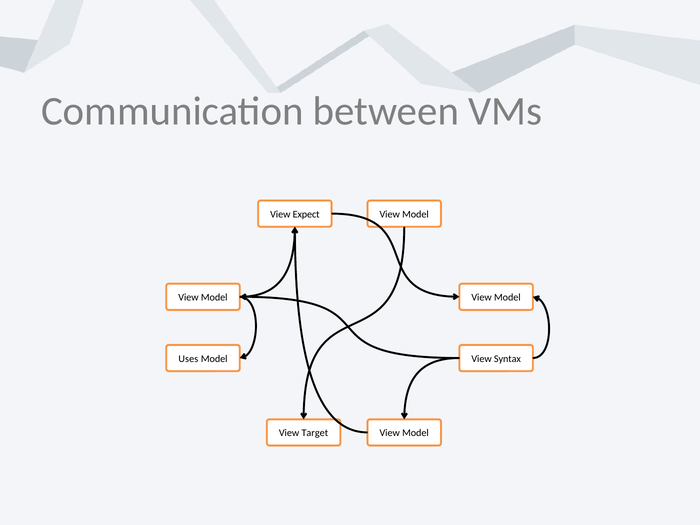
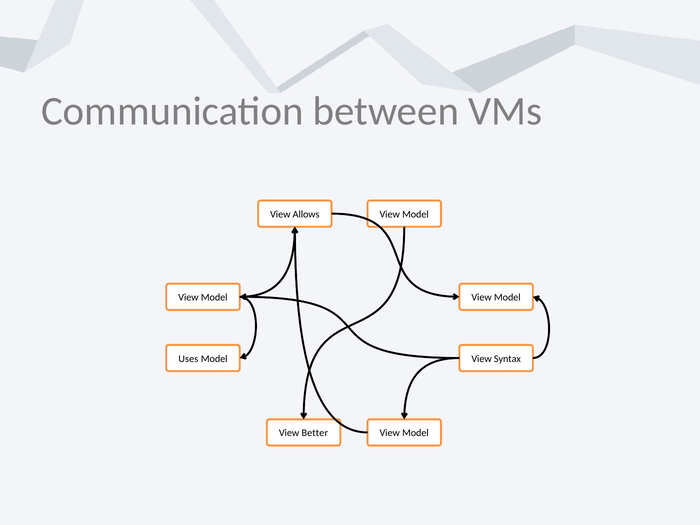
Expect: Expect -> Allows
Target: Target -> Better
